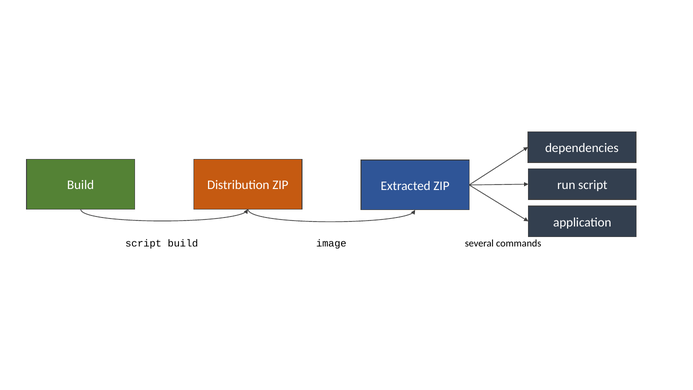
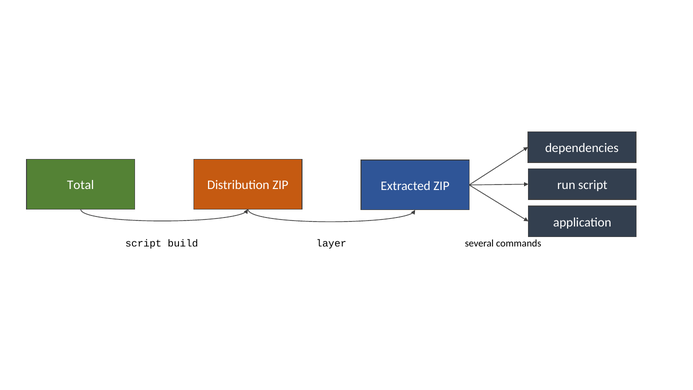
Build at (81, 185): Build -> Total
image: image -> layer
